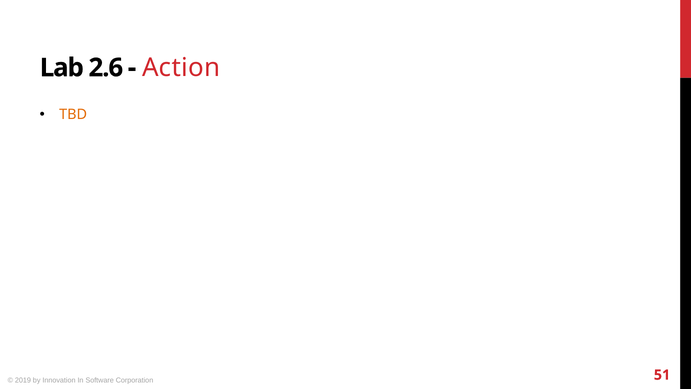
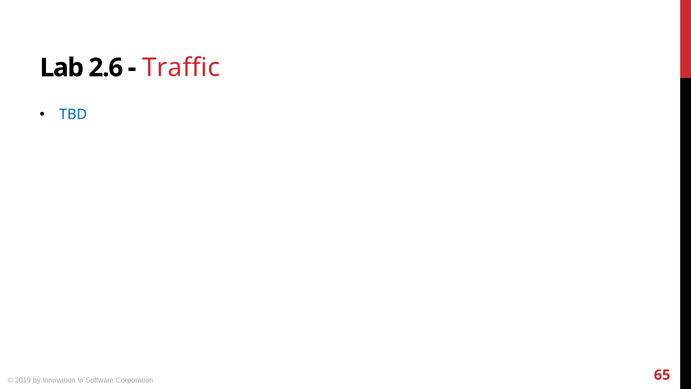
Action: Action -> Traffic
TBD colour: orange -> blue
51: 51 -> 65
